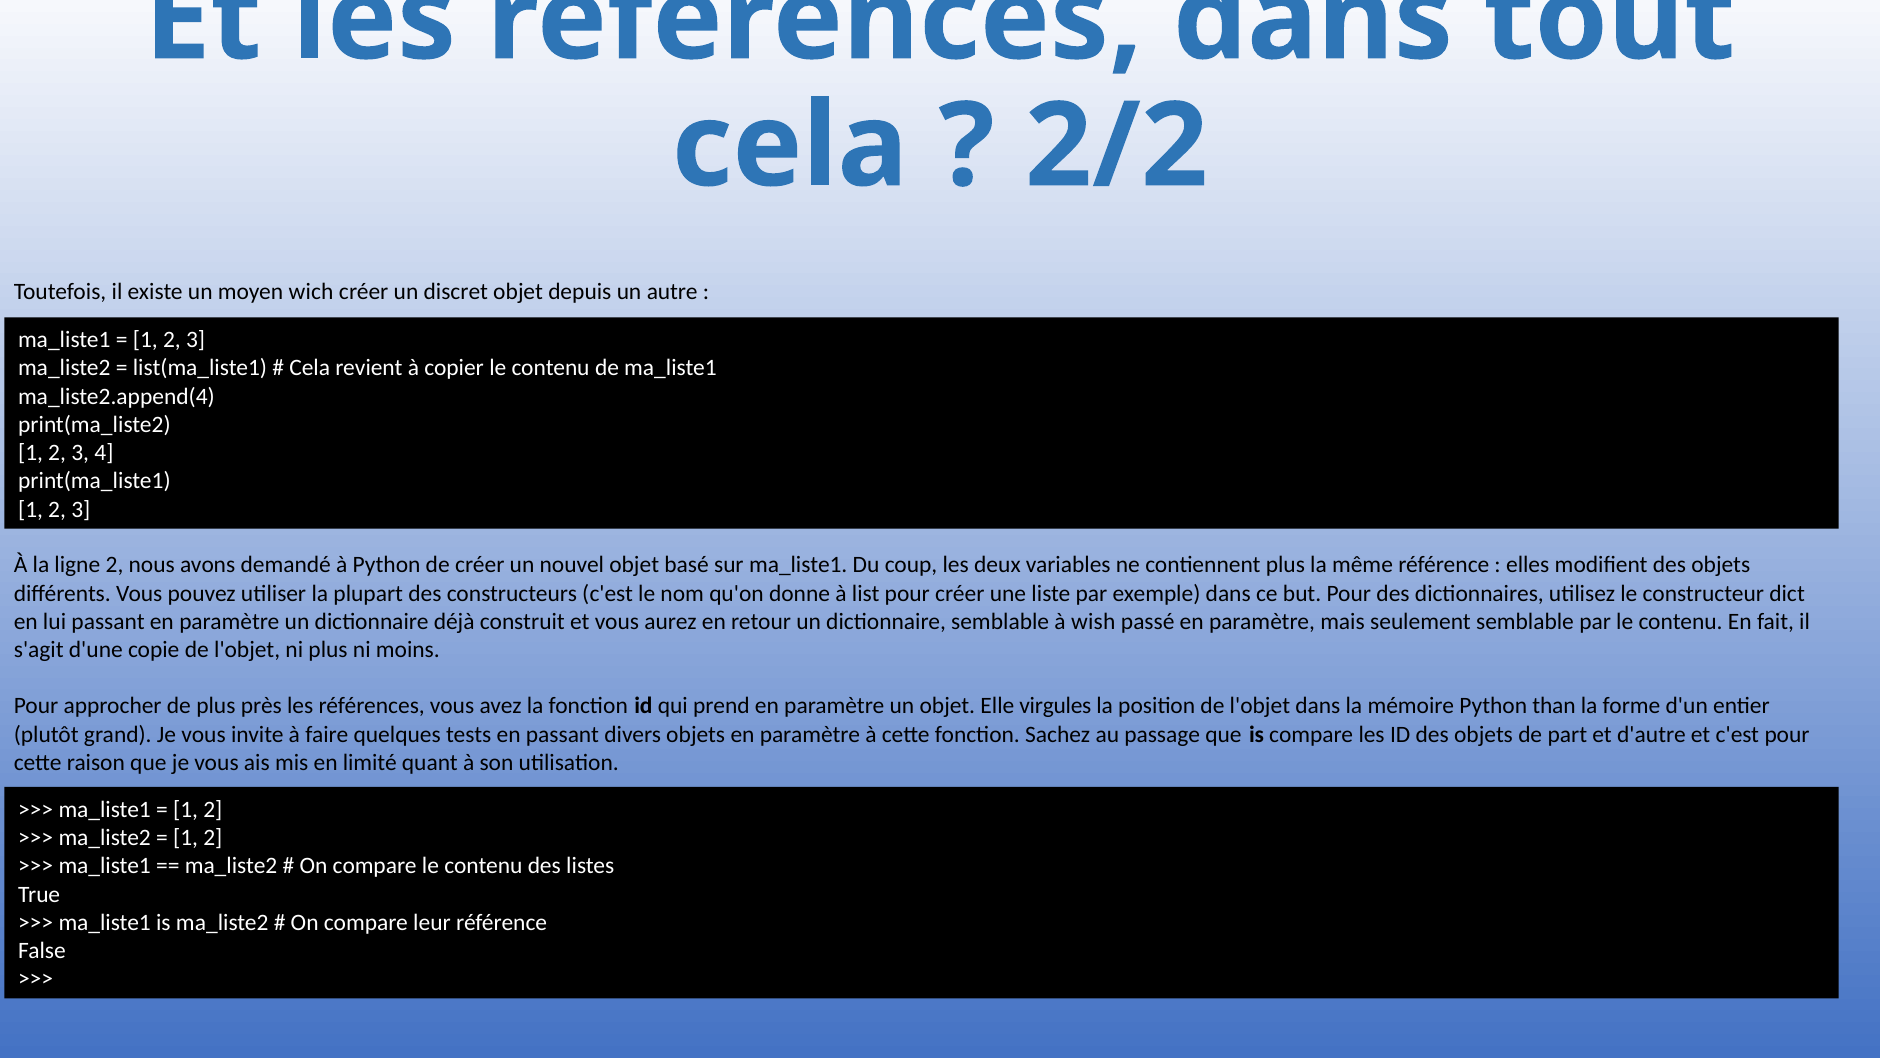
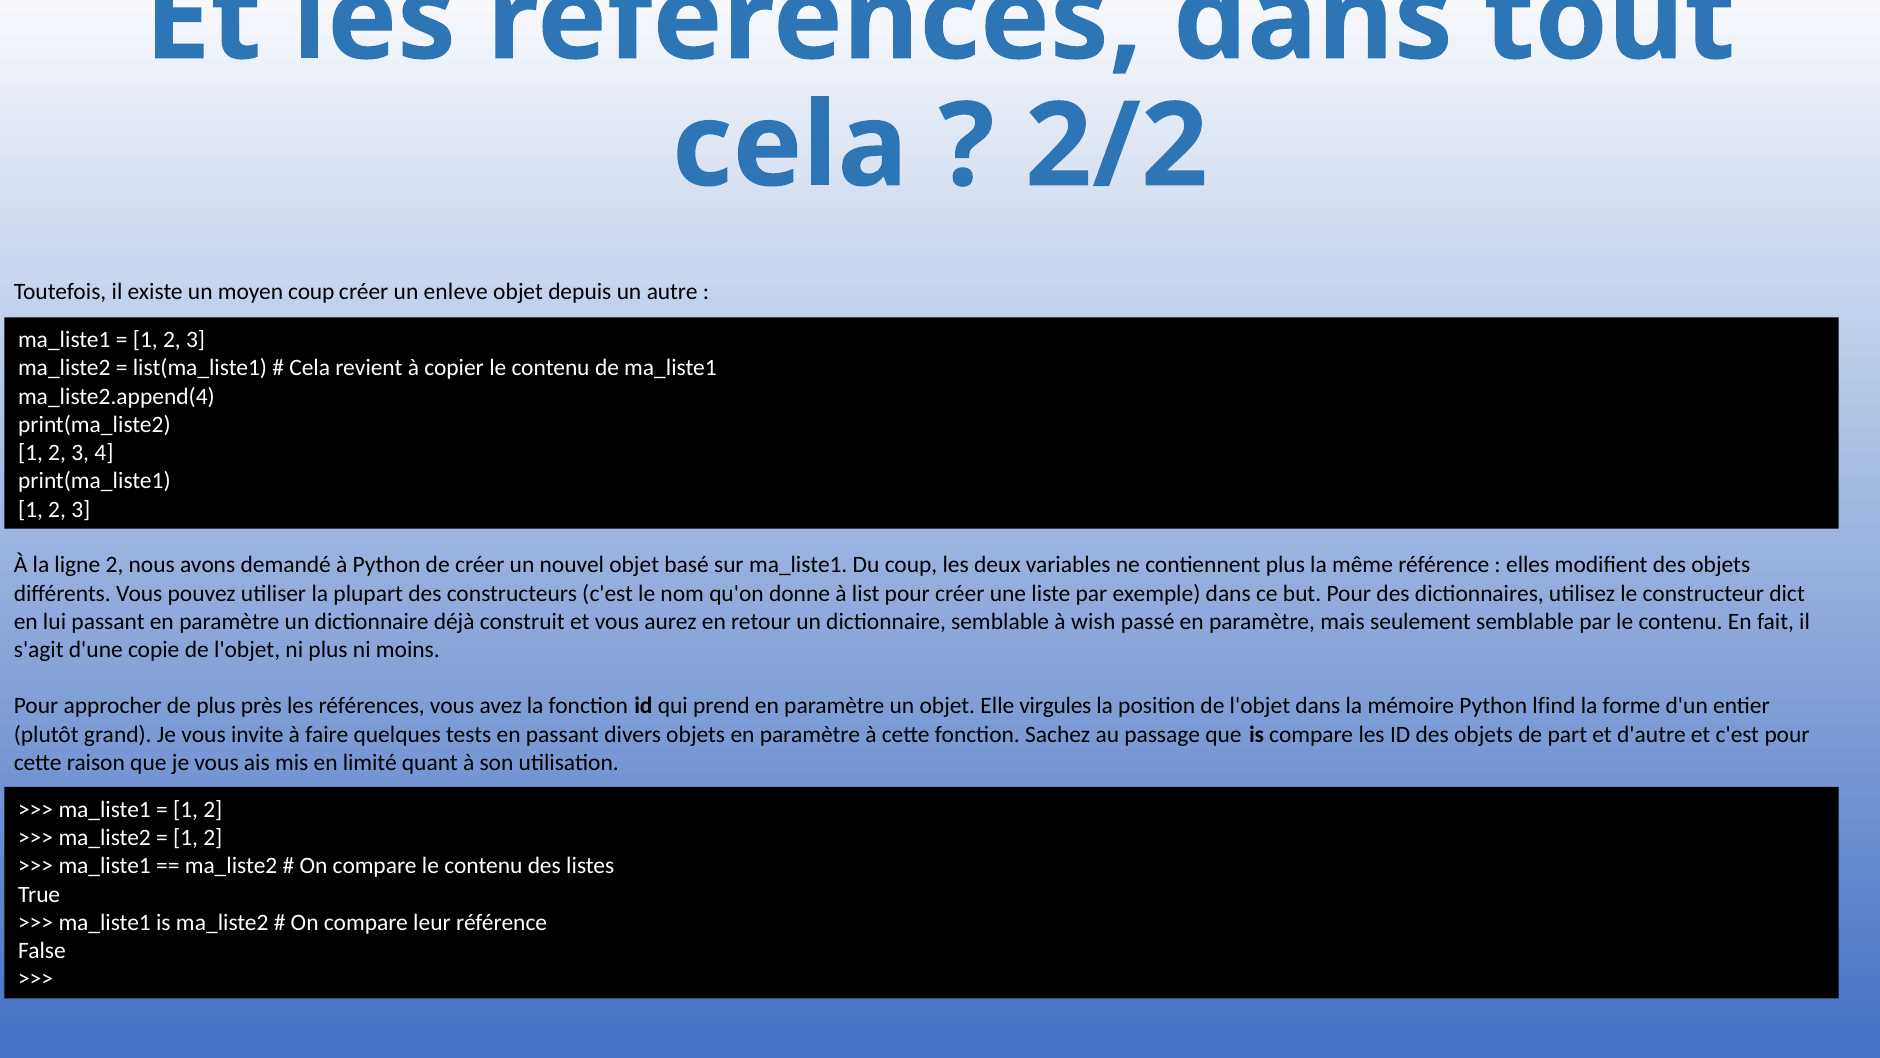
moyen wich: wich -> coup
discret: discret -> enleve
than: than -> lfind
